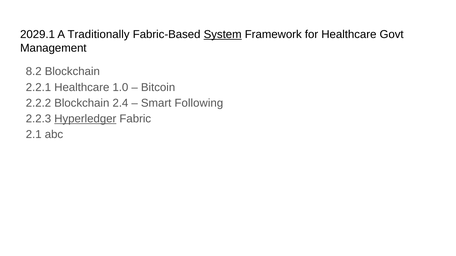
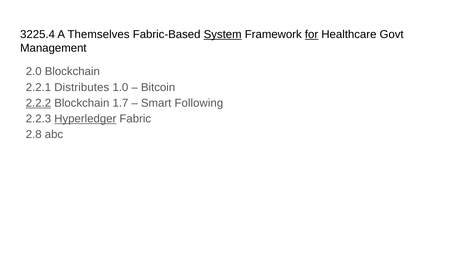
2029.1: 2029.1 -> 3225.4
Traditionally: Traditionally -> Themselves
for underline: none -> present
8.2: 8.2 -> 2.0
2.2.1 Healthcare: Healthcare -> Distributes
2.2.2 underline: none -> present
2.4: 2.4 -> 1.7
2.1: 2.1 -> 2.8
